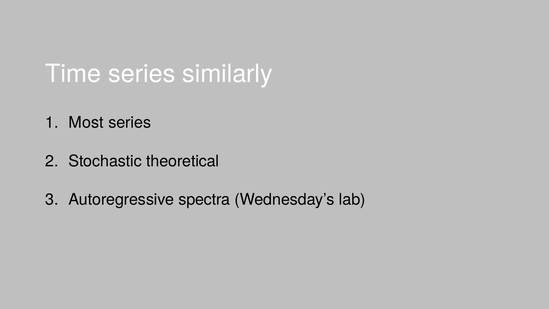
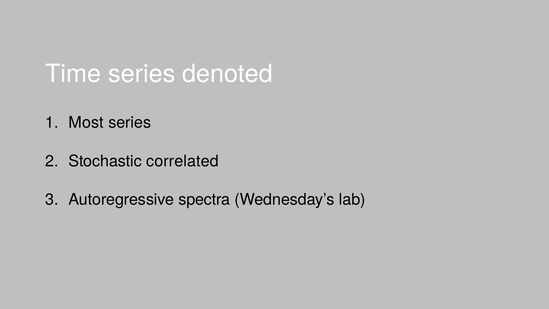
similarly: similarly -> denoted
theoretical: theoretical -> correlated
